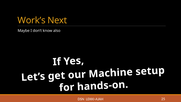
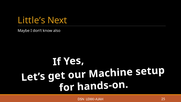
Work’s: Work’s -> Little’s
